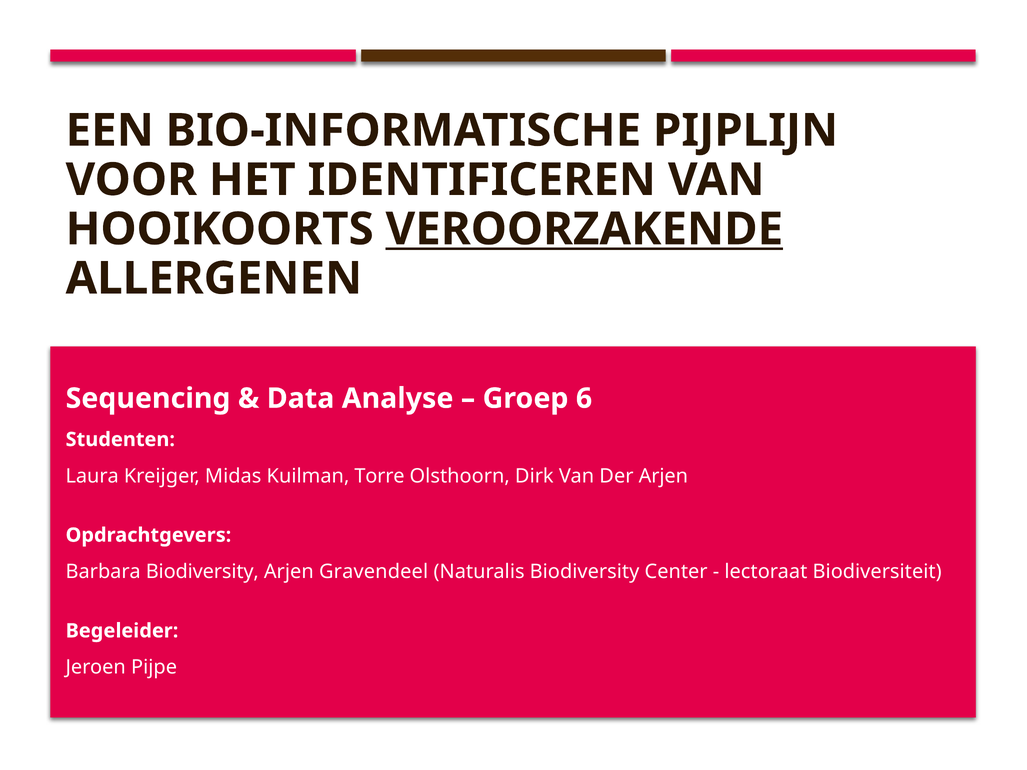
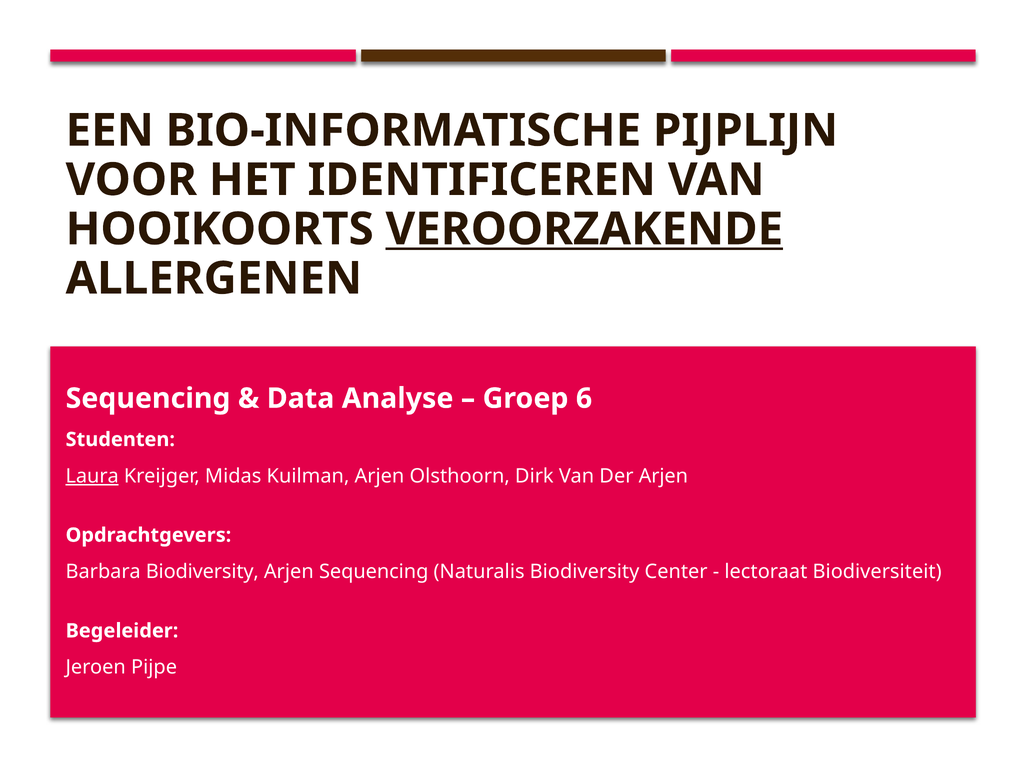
Laura underline: none -> present
Kuilman Torre: Torre -> Arjen
Arjen Gravendeel: Gravendeel -> Sequencing
